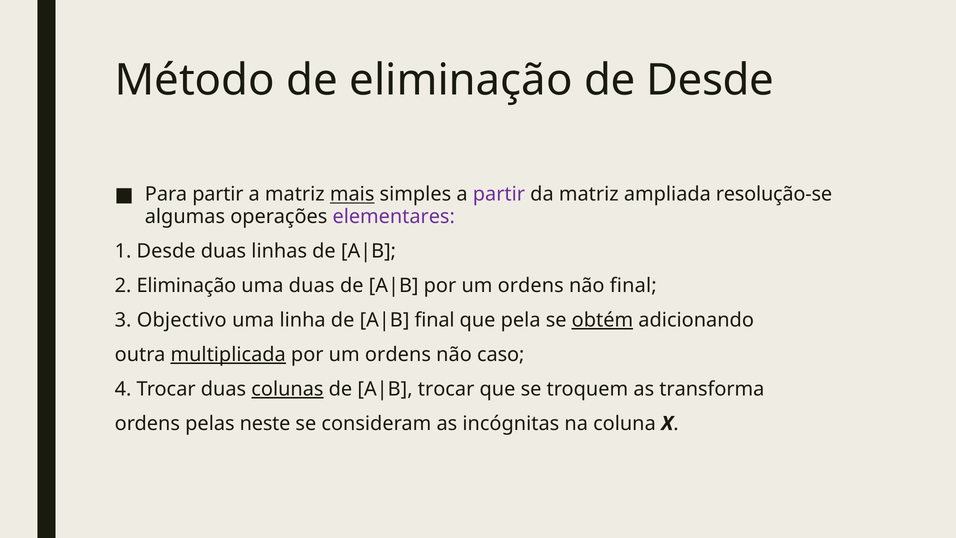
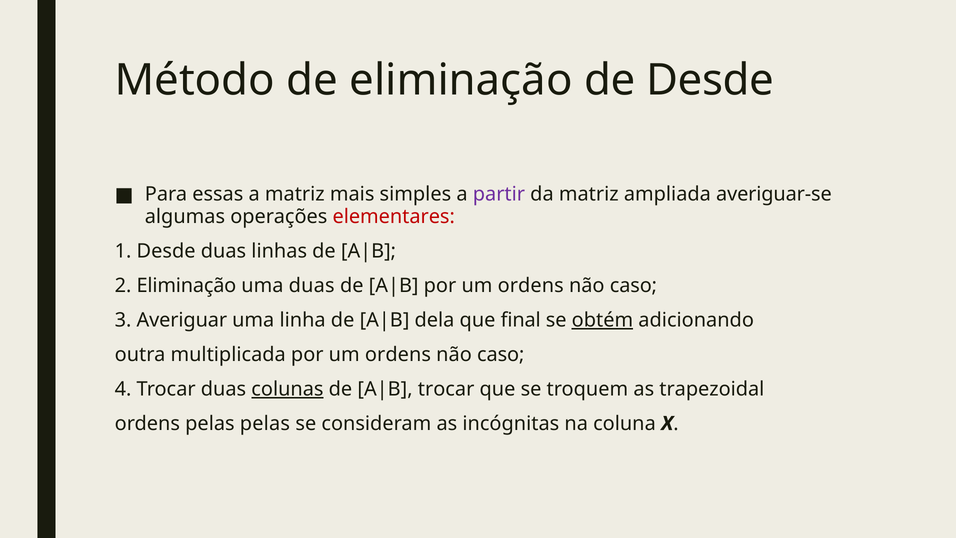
Para partir: partir -> essas
mais underline: present -> none
resolução-se: resolução-se -> averiguar-se
elementares colour: purple -> red
final at (633, 286): final -> caso
Objectivo: Objectivo -> Averiguar
final at (435, 320): final -> dela
pela: pela -> final
multiplicada underline: present -> none
transforma: transforma -> trapezoidal
pelas neste: neste -> pelas
